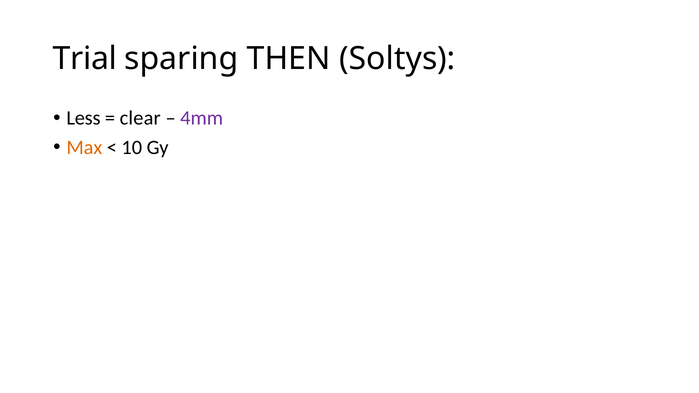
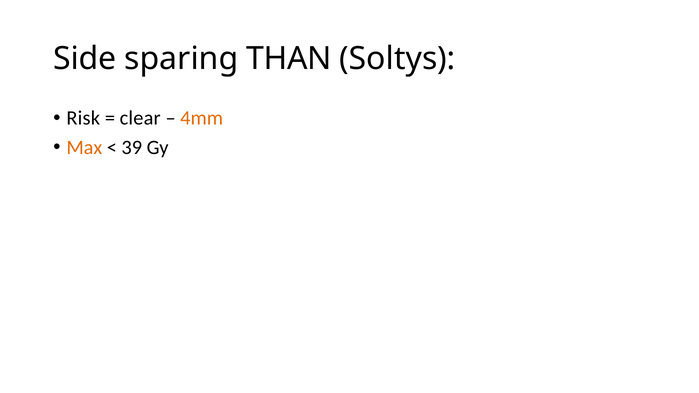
Trial: Trial -> Side
THEN: THEN -> THAN
Less: Less -> Risk
4mm colour: purple -> orange
10: 10 -> 39
